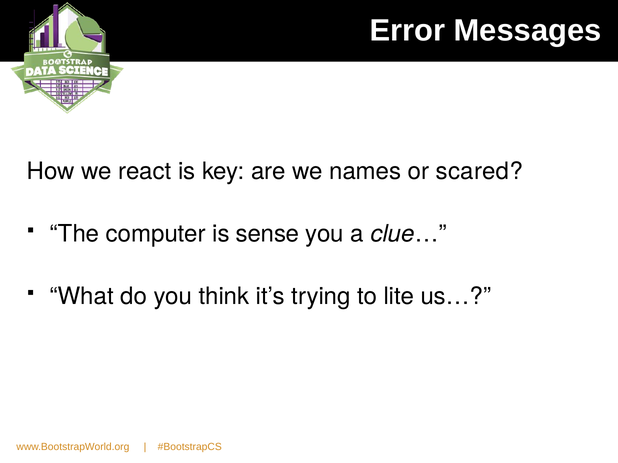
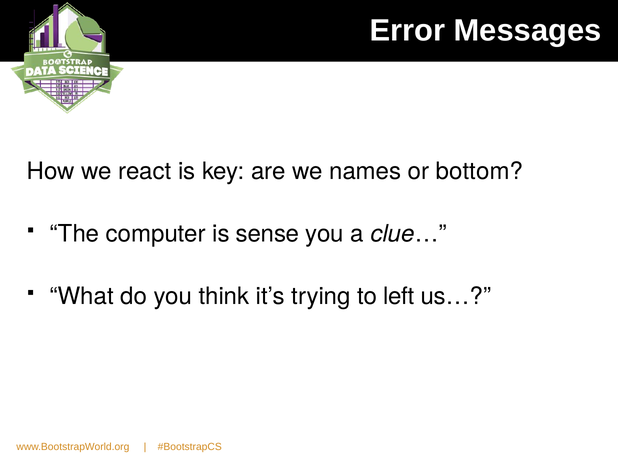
scared: scared -> bottom
lite: lite -> left
